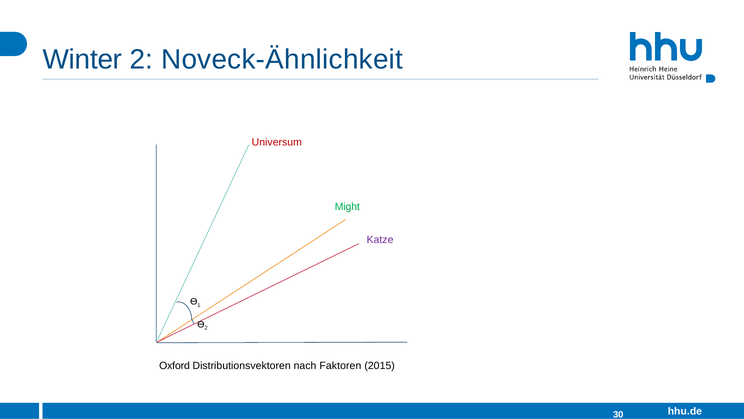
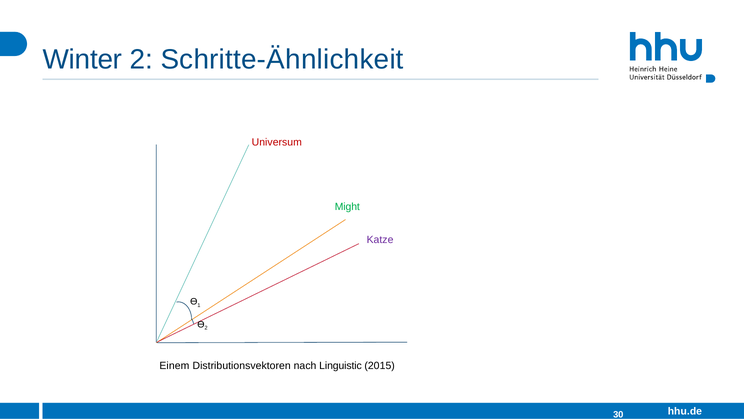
Noveck-Ähnlichkeit: Noveck-Ähnlichkeit -> Schritte-Ähnlichkeit
Oxford: Oxford -> Einem
Faktoren: Faktoren -> Linguistic
